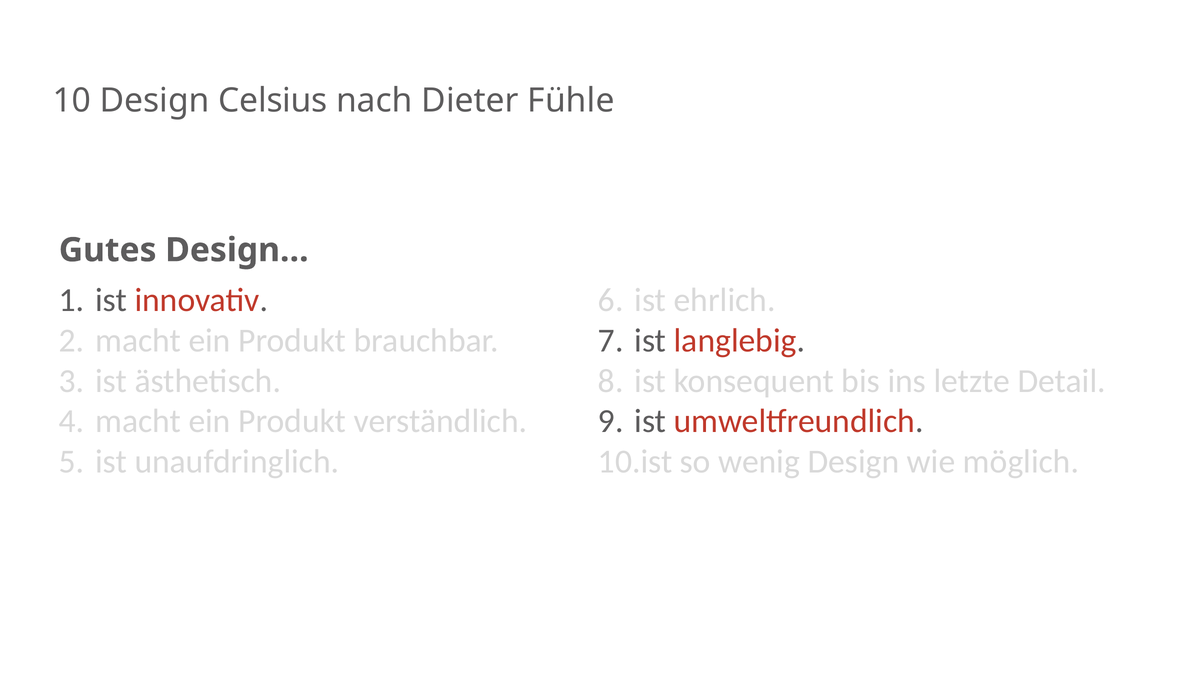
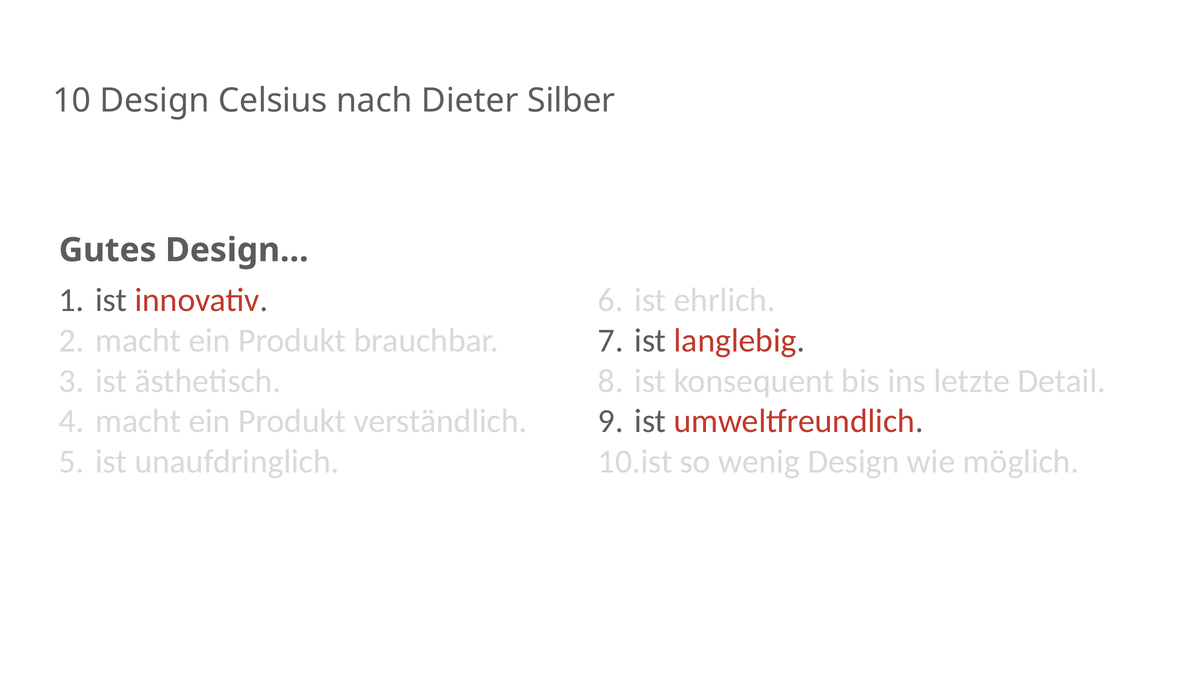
Fühle: Fühle -> Silber
